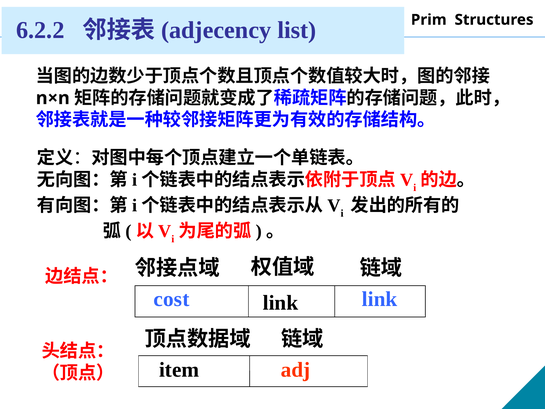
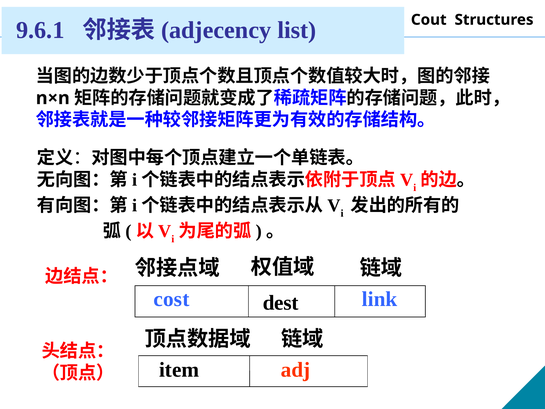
Prim: Prim -> Cout
6.2.2: 6.2.2 -> 9.6.1
link at (281, 303): link -> dest
